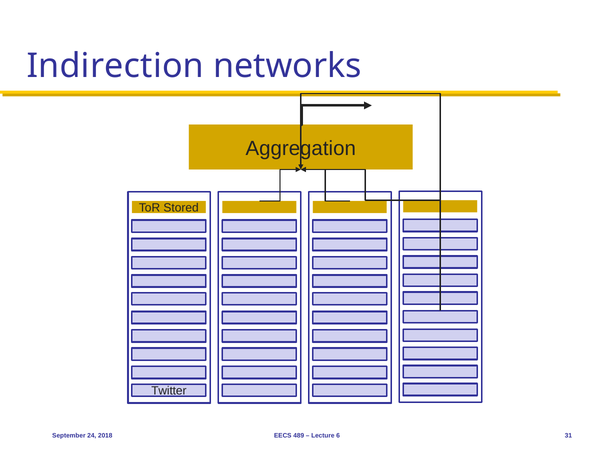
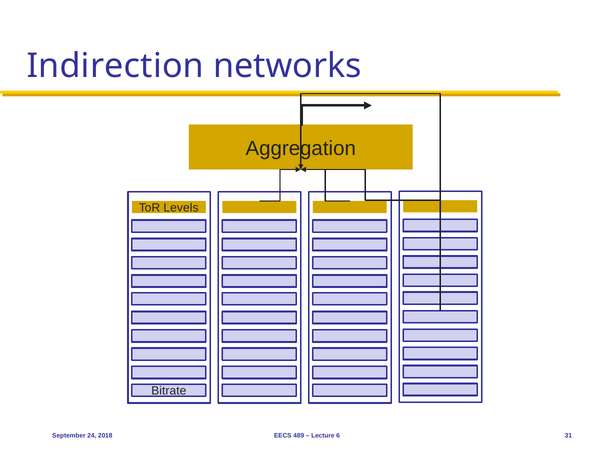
Stored: Stored -> Levels
Twitter: Twitter -> Bitrate
